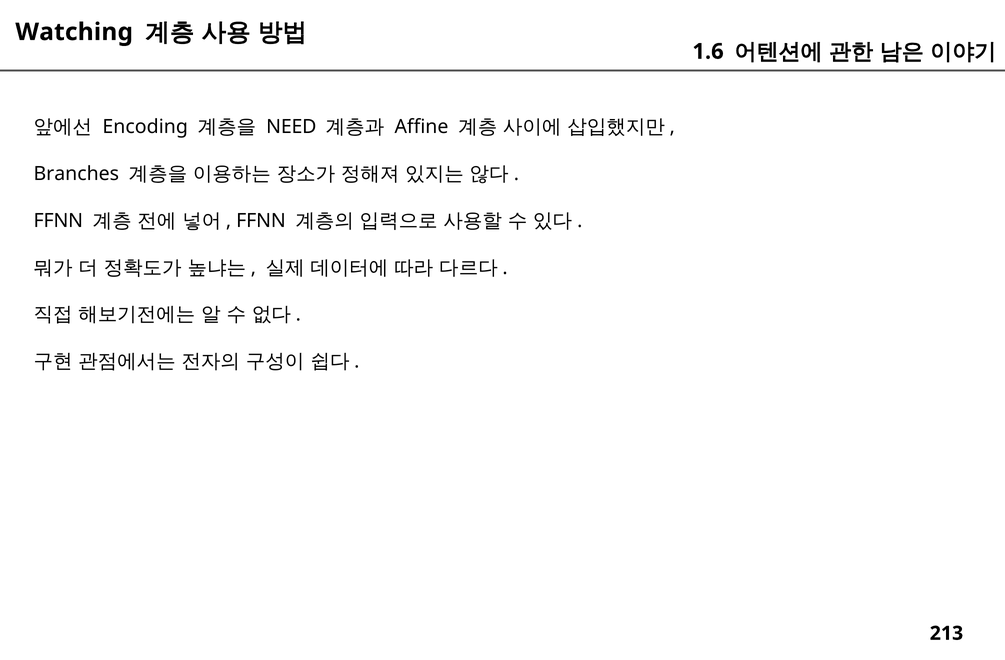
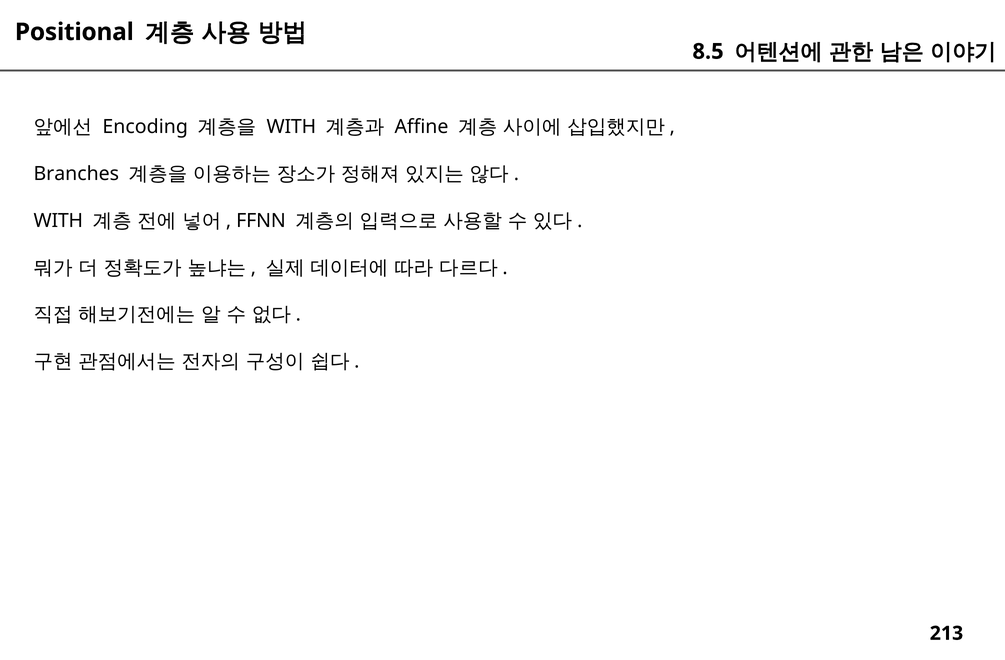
Watching: Watching -> Positional
1.6: 1.6 -> 8.5
NEED at (291, 127): NEED -> WITH
FFNN at (58, 221): FFNN -> WITH
